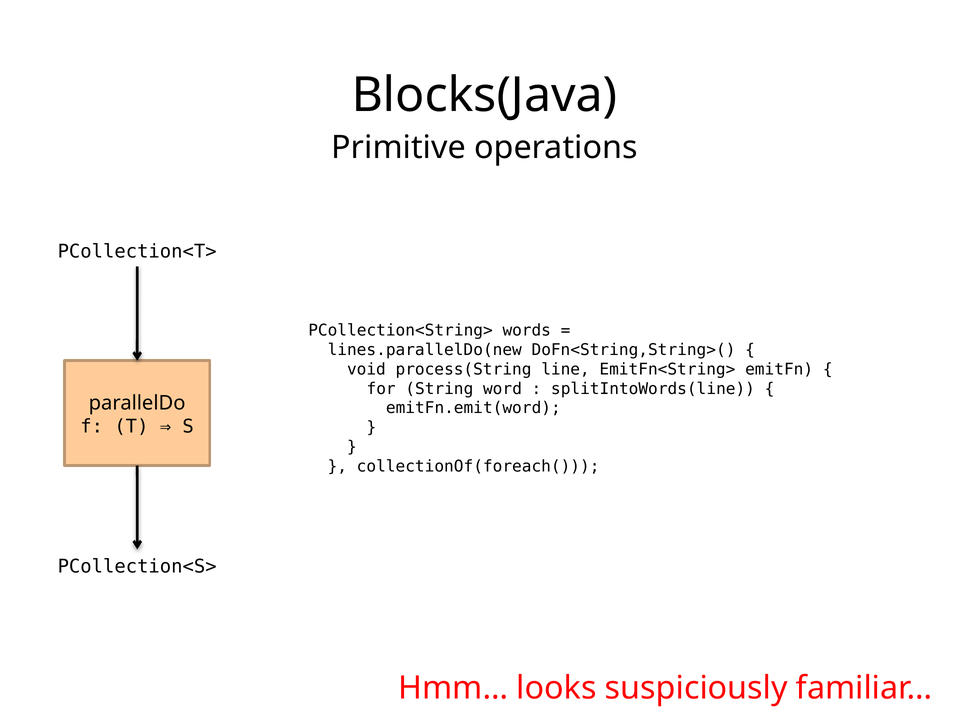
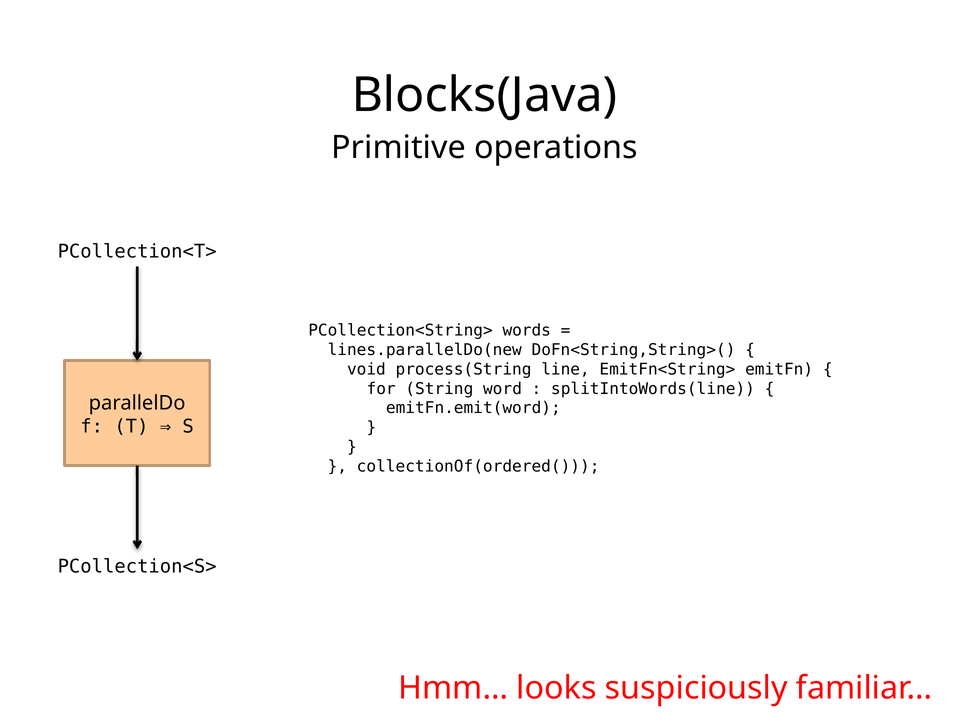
collectionOf(foreach(: collectionOf(foreach( -> collectionOf(ordered(
